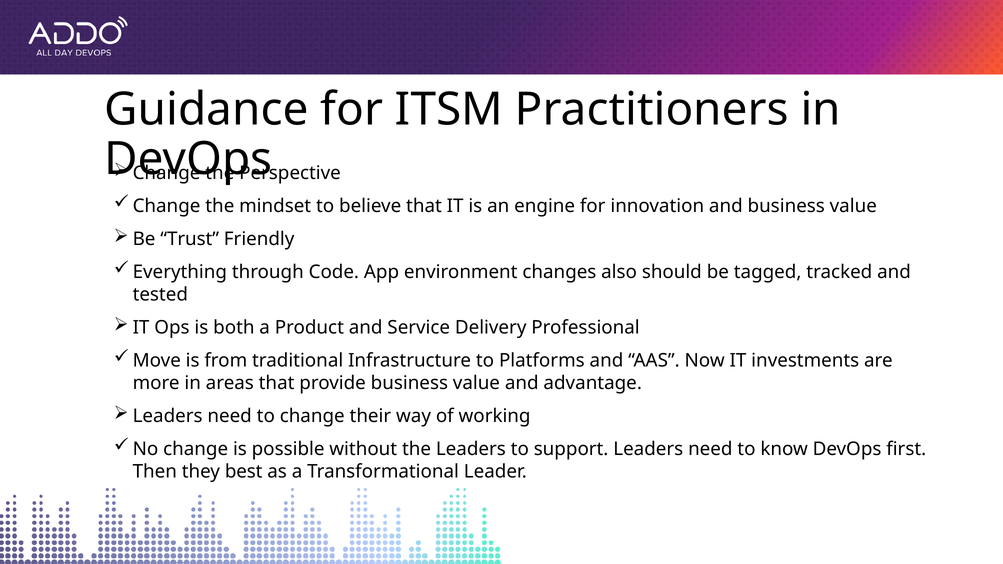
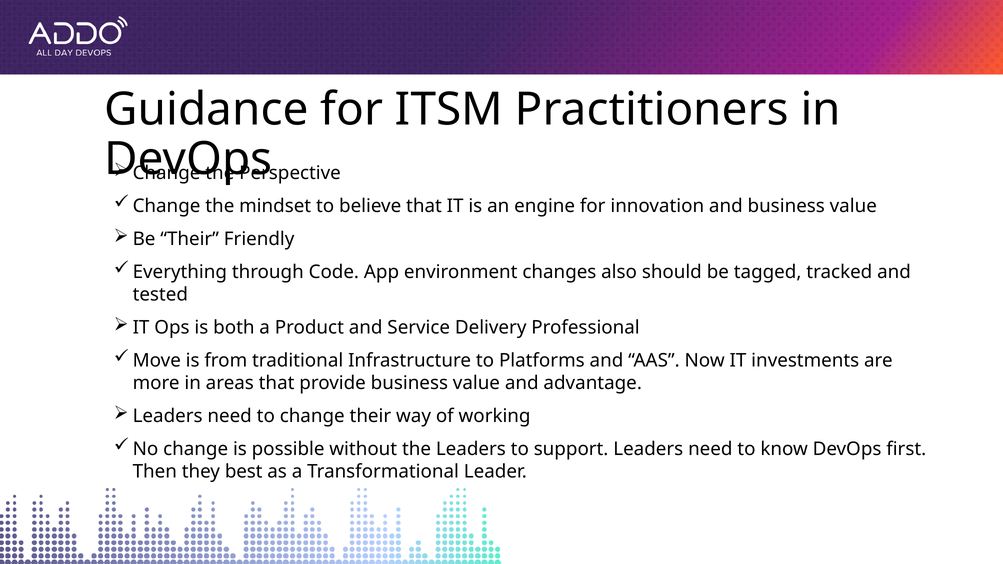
Be Trust: Trust -> Their
